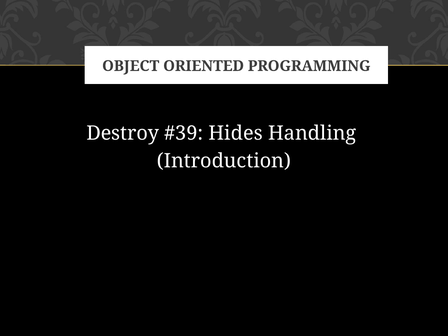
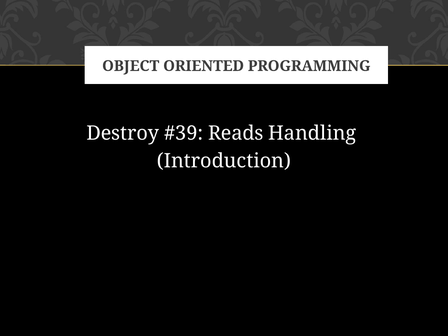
Hides: Hides -> Reads
